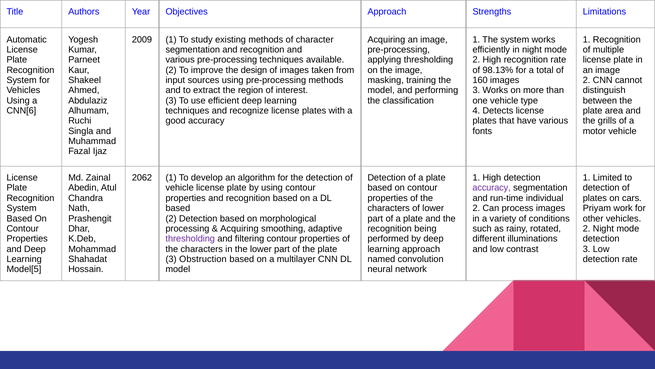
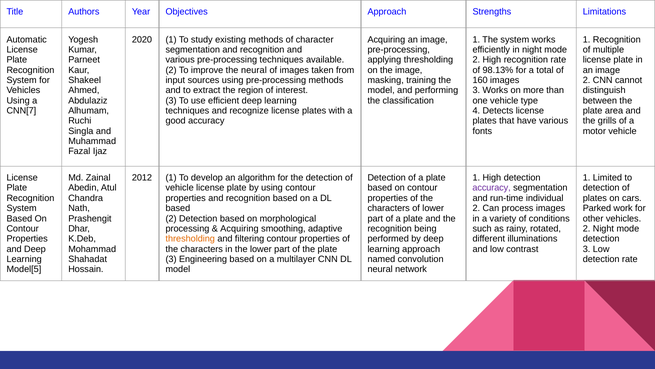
2009: 2009 -> 2020
the design: design -> neural
CNN[6: CNN[6 -> CNN[7
2062: 2062 -> 2012
Priyam: Priyam -> Parked
thresholding at (190, 238) colour: purple -> orange
Obstruction: Obstruction -> Engineering
